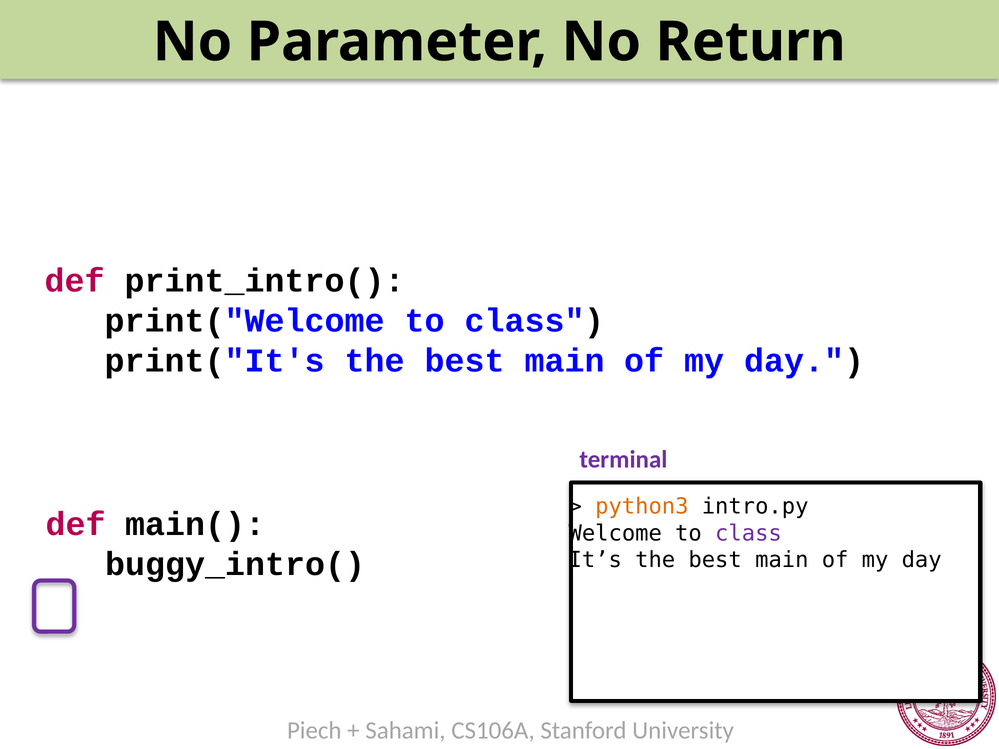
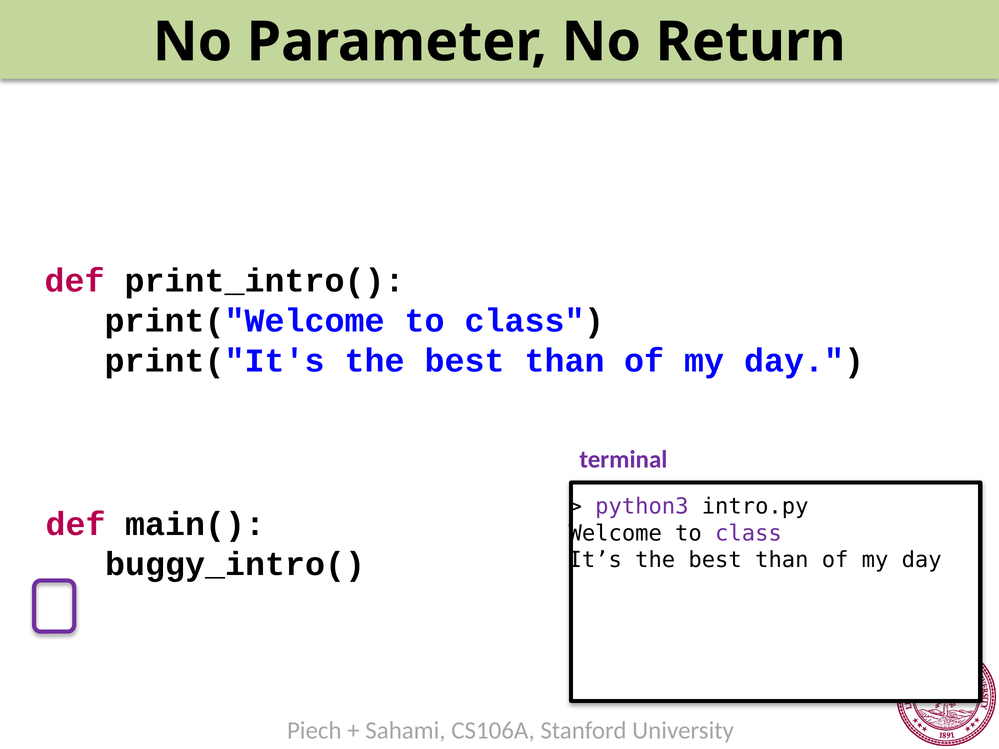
print("It's the best main: main -> than
python3 colour: orange -> purple
It’s the best main: main -> than
